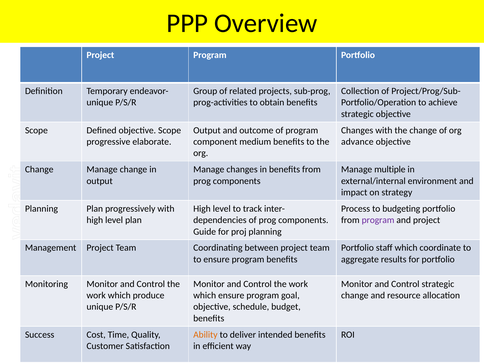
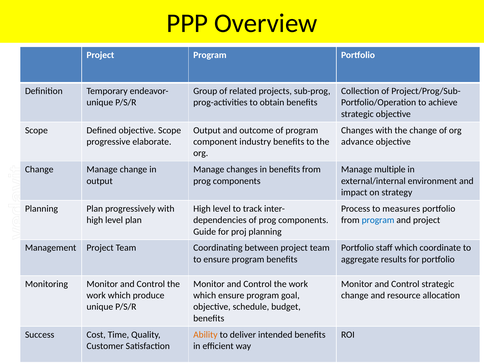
medium: medium -> industry
budgeting: budgeting -> measures
program at (378, 220) colour: purple -> blue
